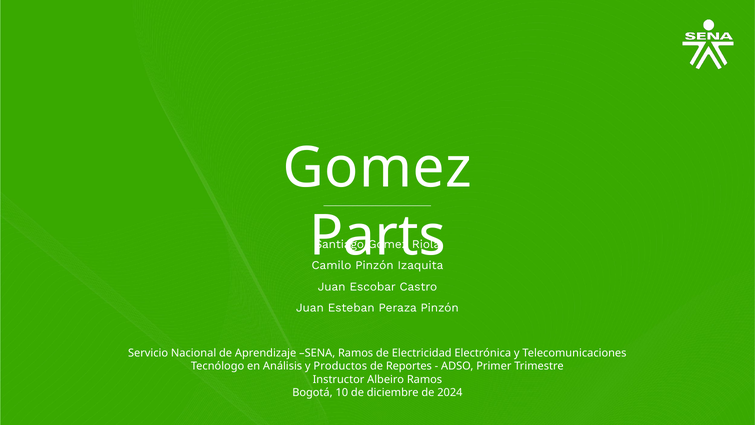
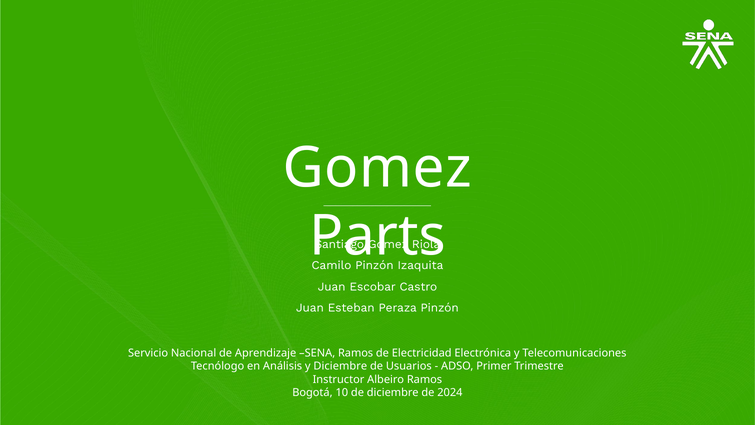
y Productos: Productos -> Diciembre
Reportes: Reportes -> Usuarios
